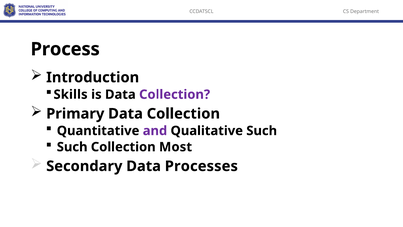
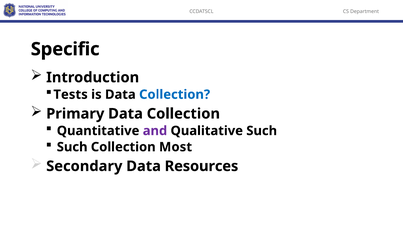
Process: Process -> Specific
Skills: Skills -> Tests
Collection at (175, 94) colour: purple -> blue
Processes: Processes -> Resources
